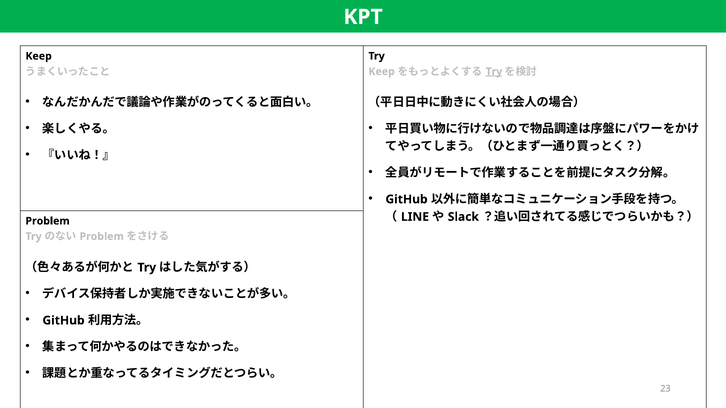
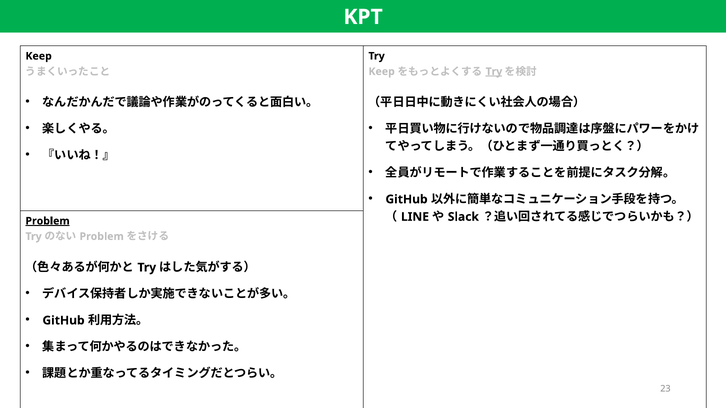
Problem at (48, 221) underline: none -> present
